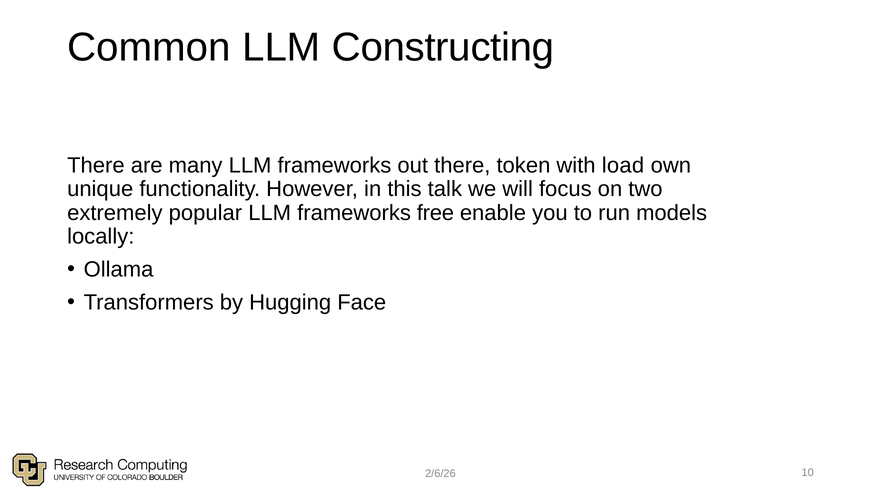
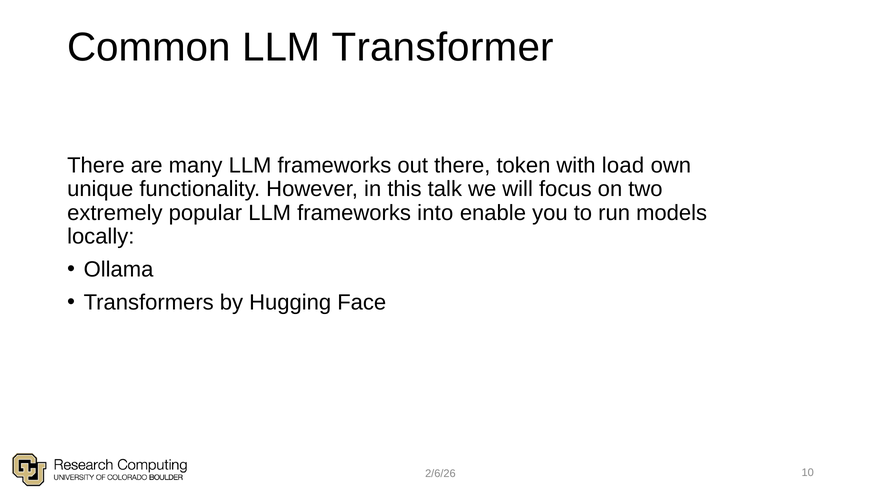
Constructing: Constructing -> Transformer
free: free -> into
